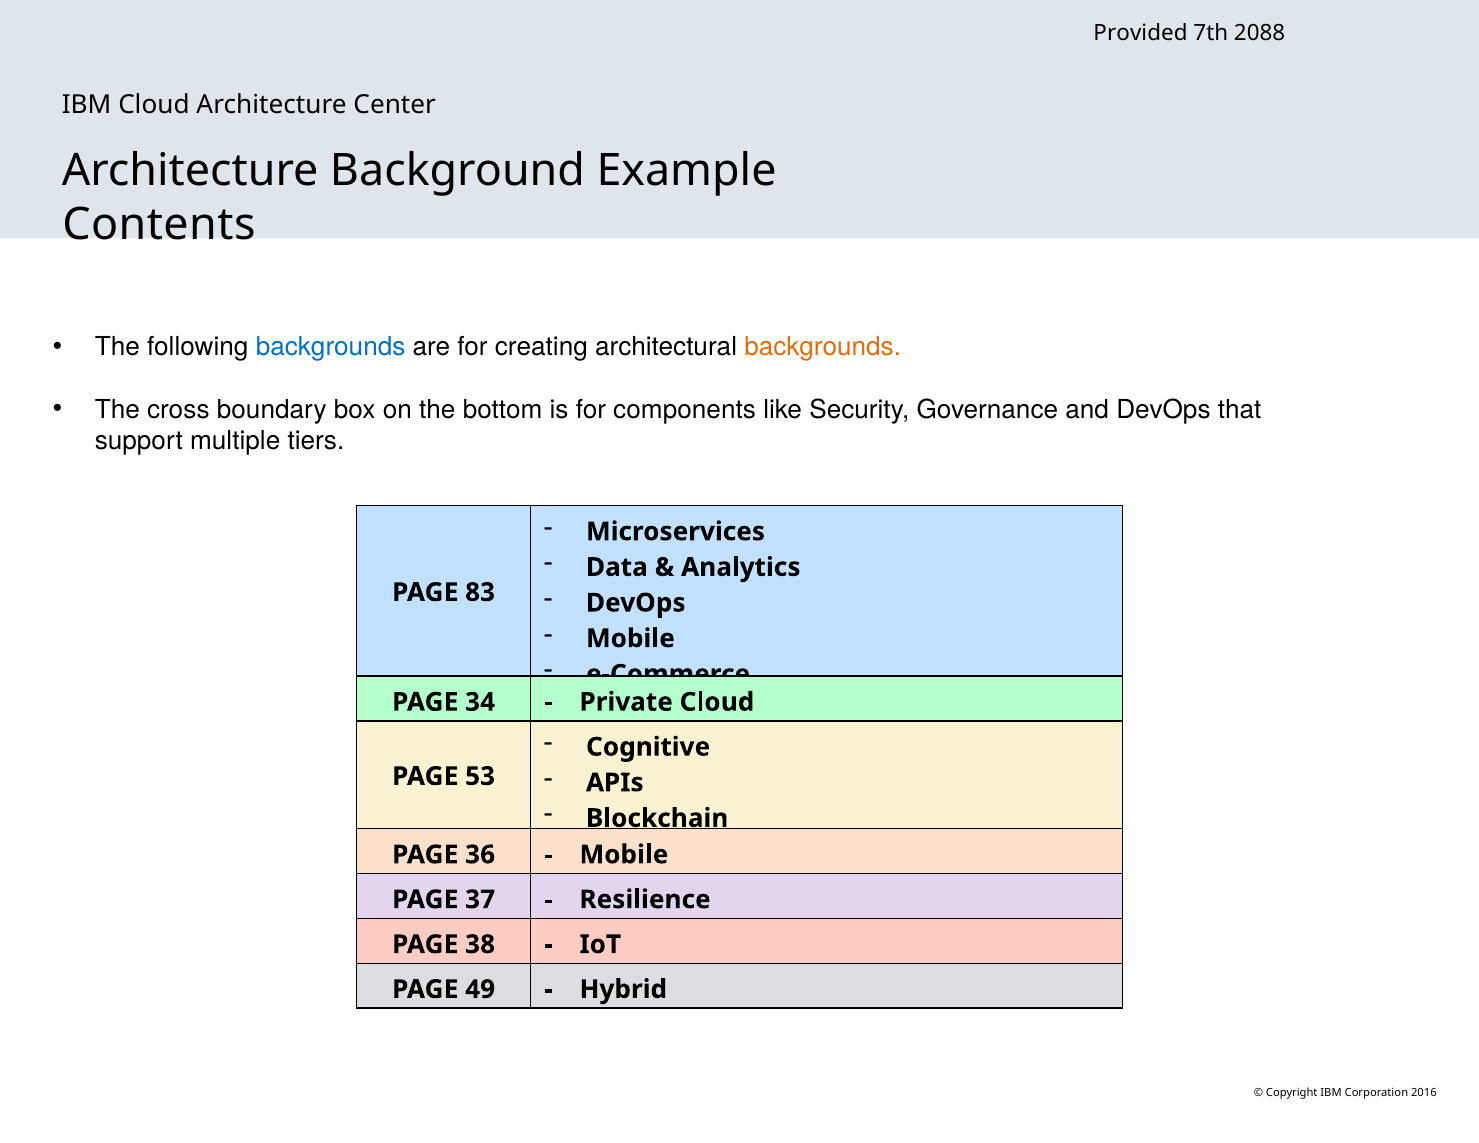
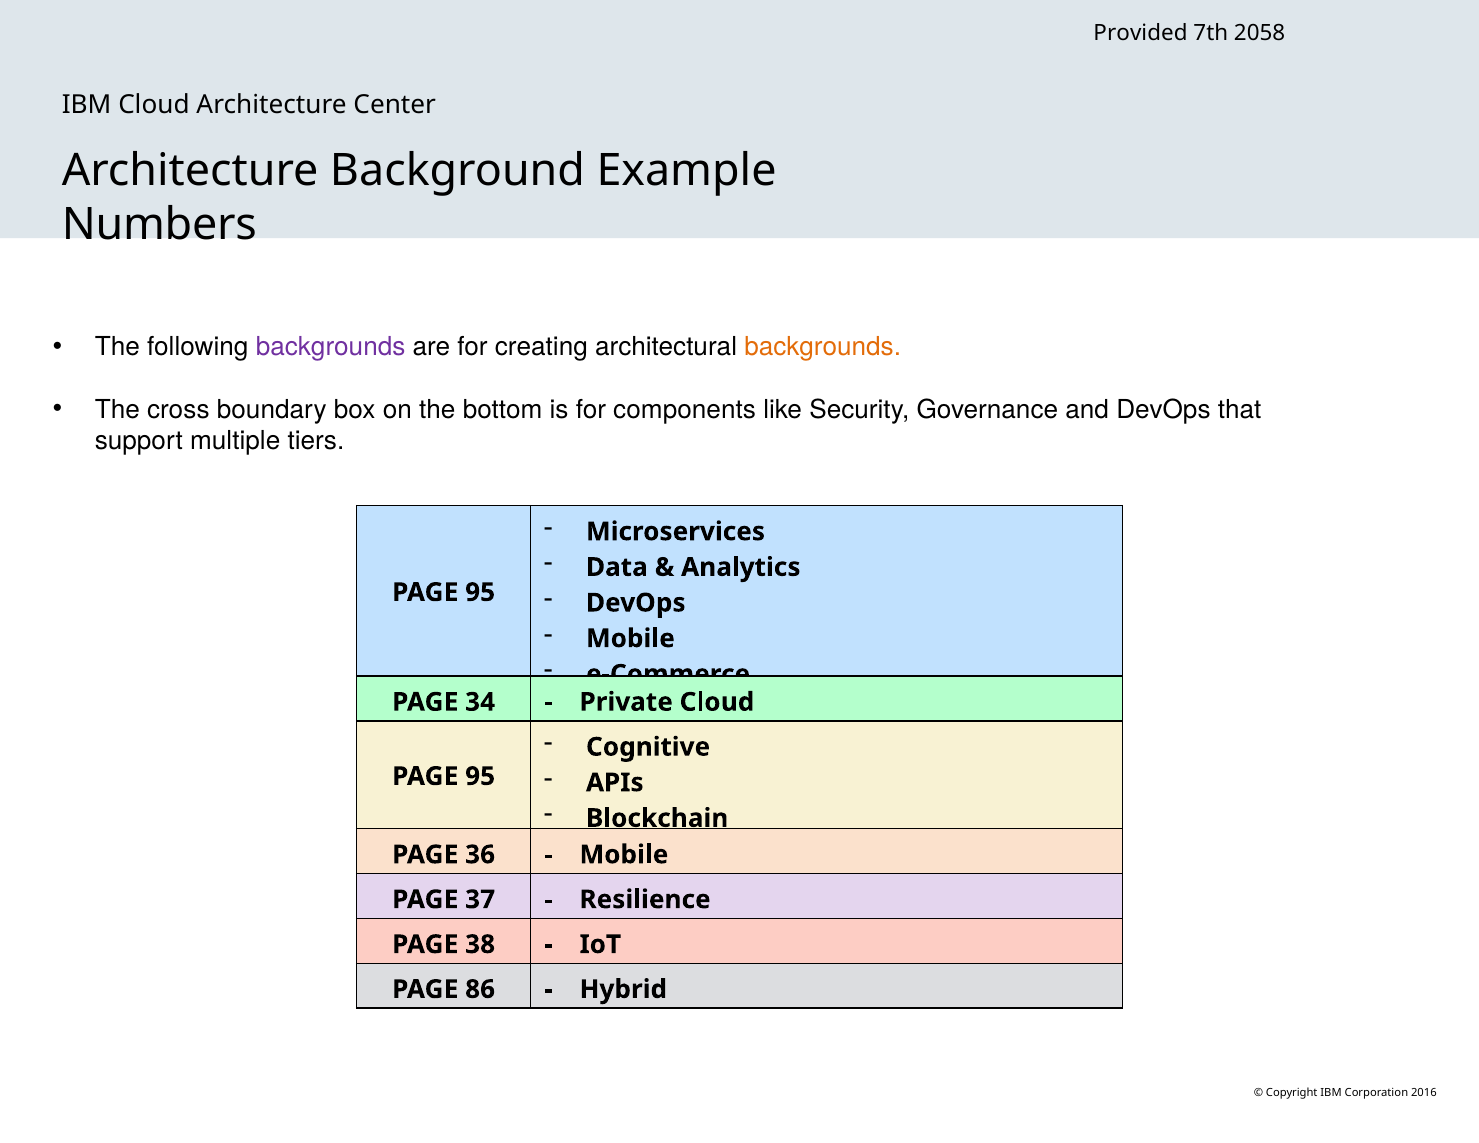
2088: 2088 -> 2058
Contents: Contents -> Numbers
backgrounds at (331, 347) colour: blue -> purple
83 at (480, 592): 83 -> 95
53 at (480, 776): 53 -> 95
49: 49 -> 86
